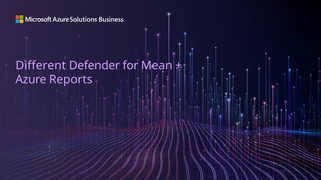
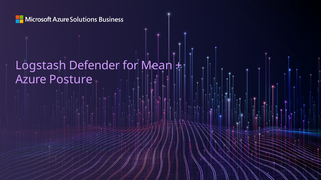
Different: Different -> Logstash
Reports: Reports -> Posture
